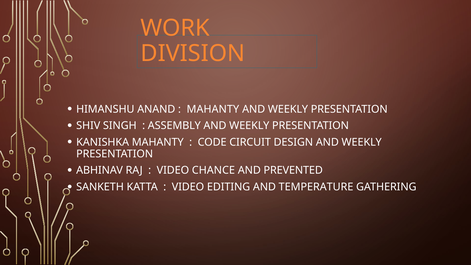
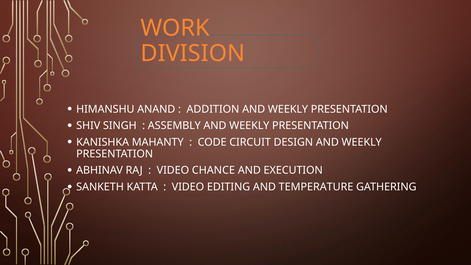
MAHANTY at (213, 109): MAHANTY -> ADDITION
PREVENTED: PREVENTED -> EXECUTION
